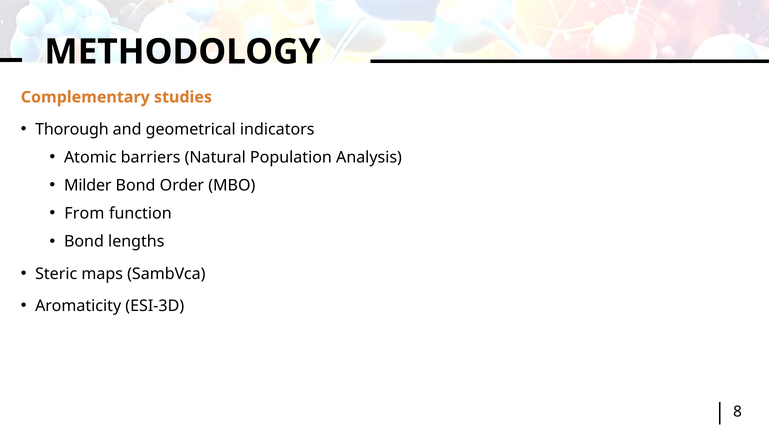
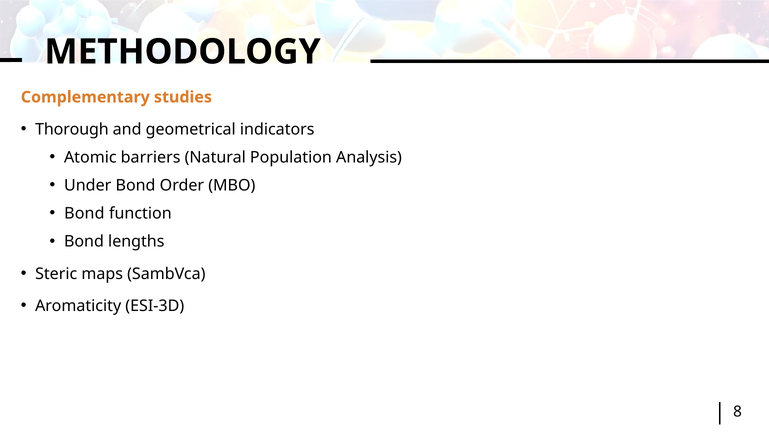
Milder: Milder -> Under
From at (84, 213): From -> Bond
